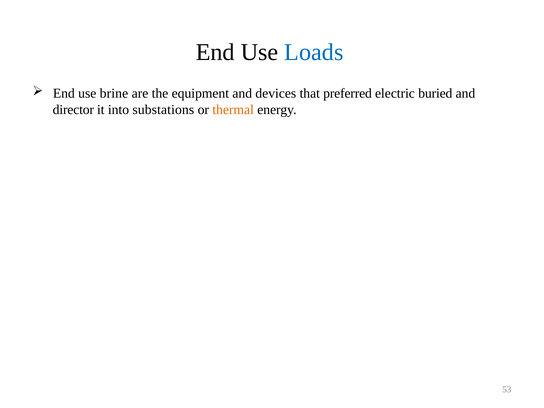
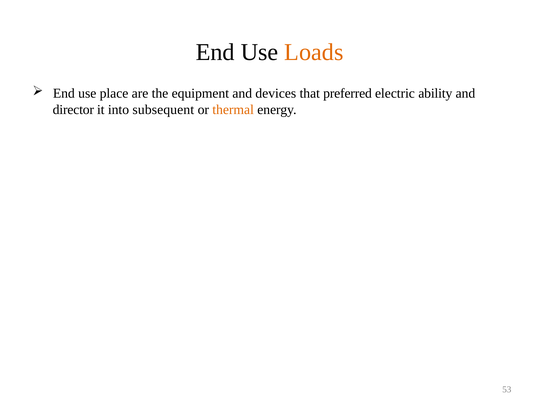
Loads colour: blue -> orange
brine: brine -> place
buried: buried -> ability
substations: substations -> subsequent
